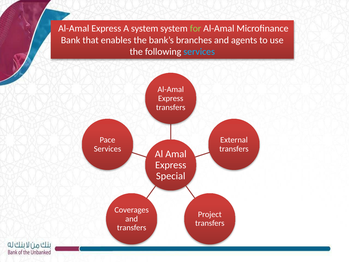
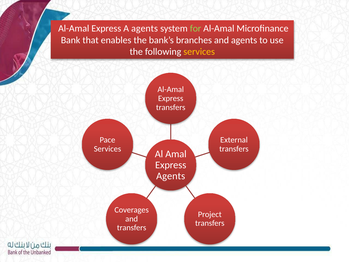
A system: system -> agents
services at (199, 52) colour: light blue -> yellow
Special at (171, 176): Special -> Agents
